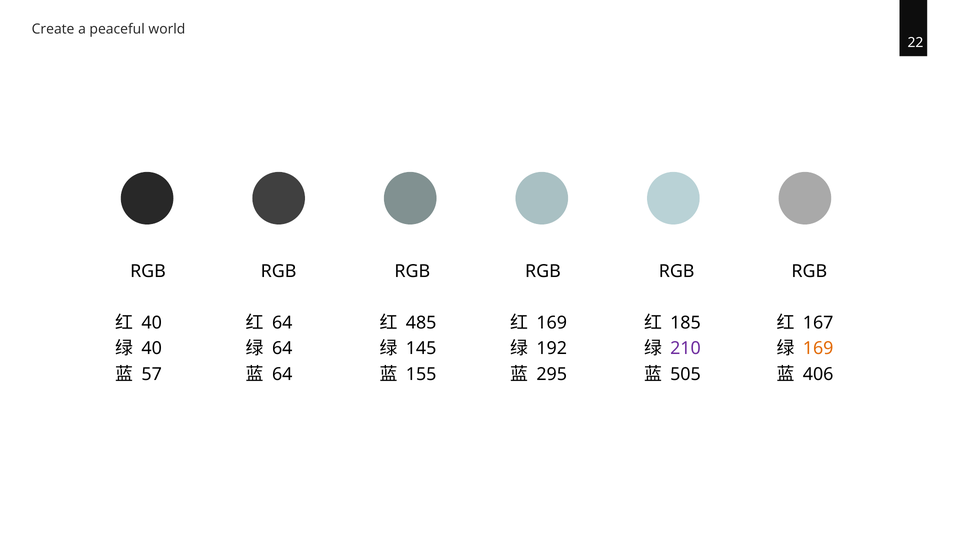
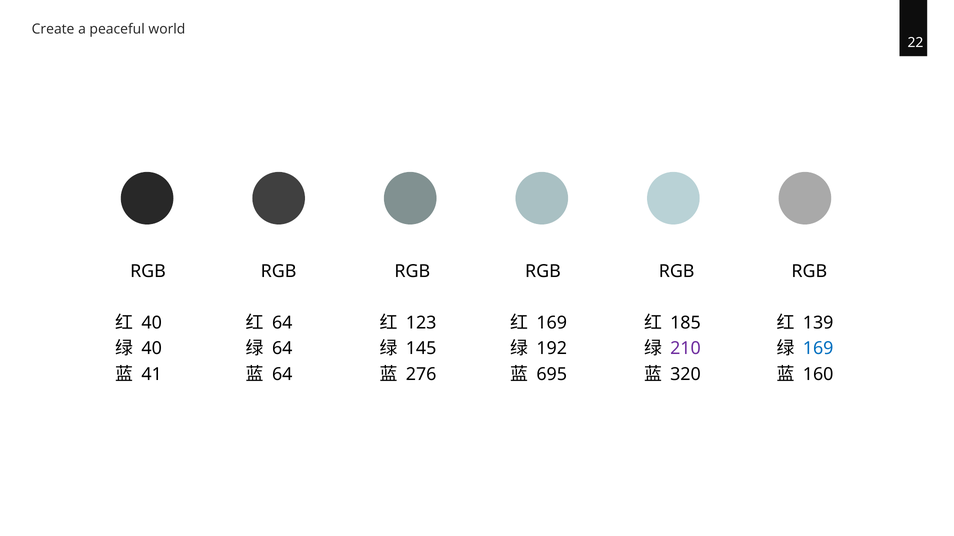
485: 485 -> 123
167: 167 -> 139
169 at (818, 349) colour: orange -> blue
57: 57 -> 41
155: 155 -> 276
295: 295 -> 695
505: 505 -> 320
406: 406 -> 160
